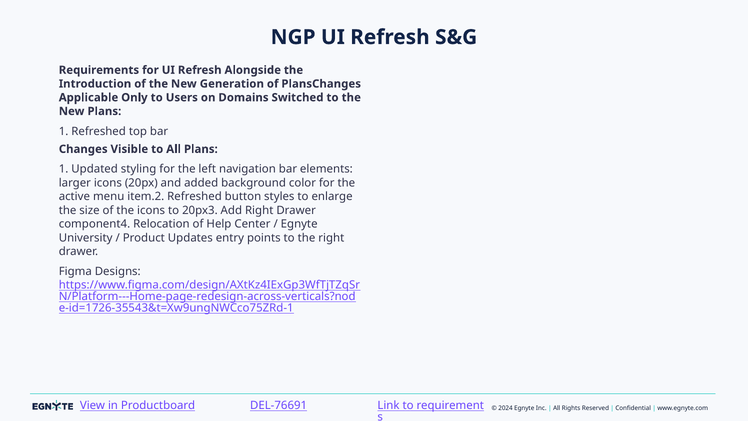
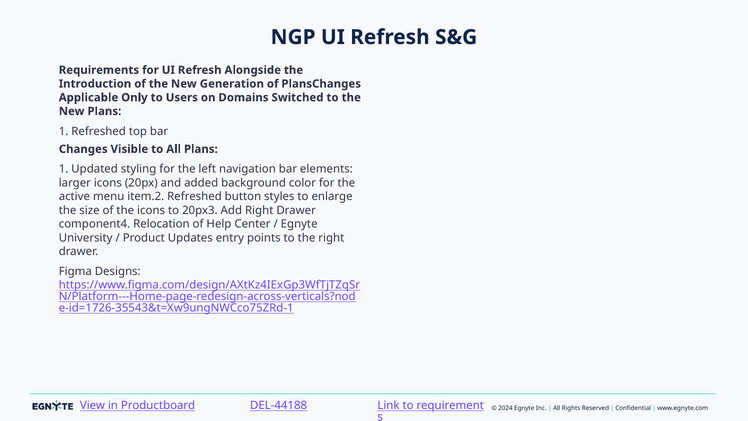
DEL-76691: DEL-76691 -> DEL-44188
